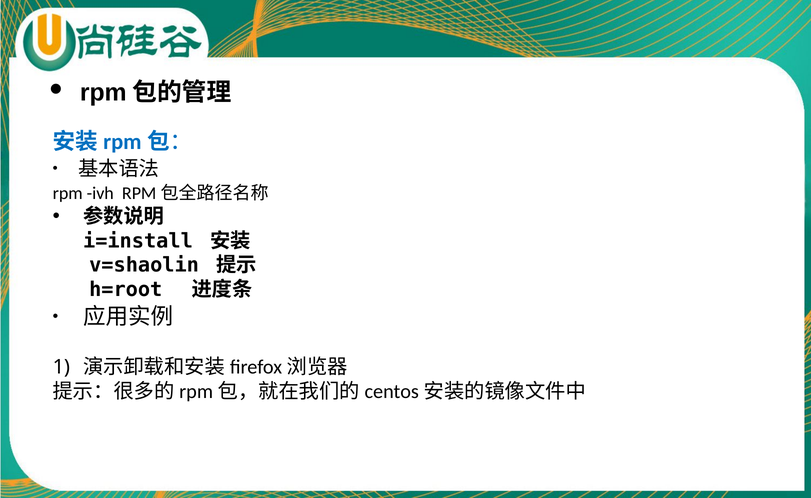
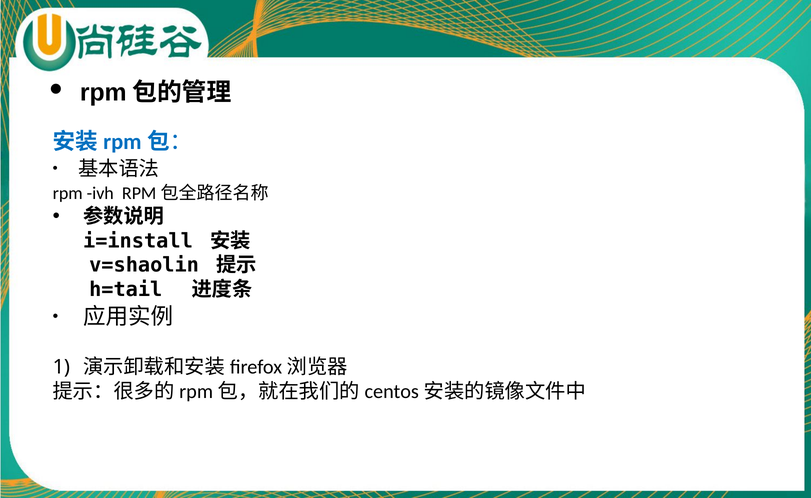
h=root: h=root -> h=tail
